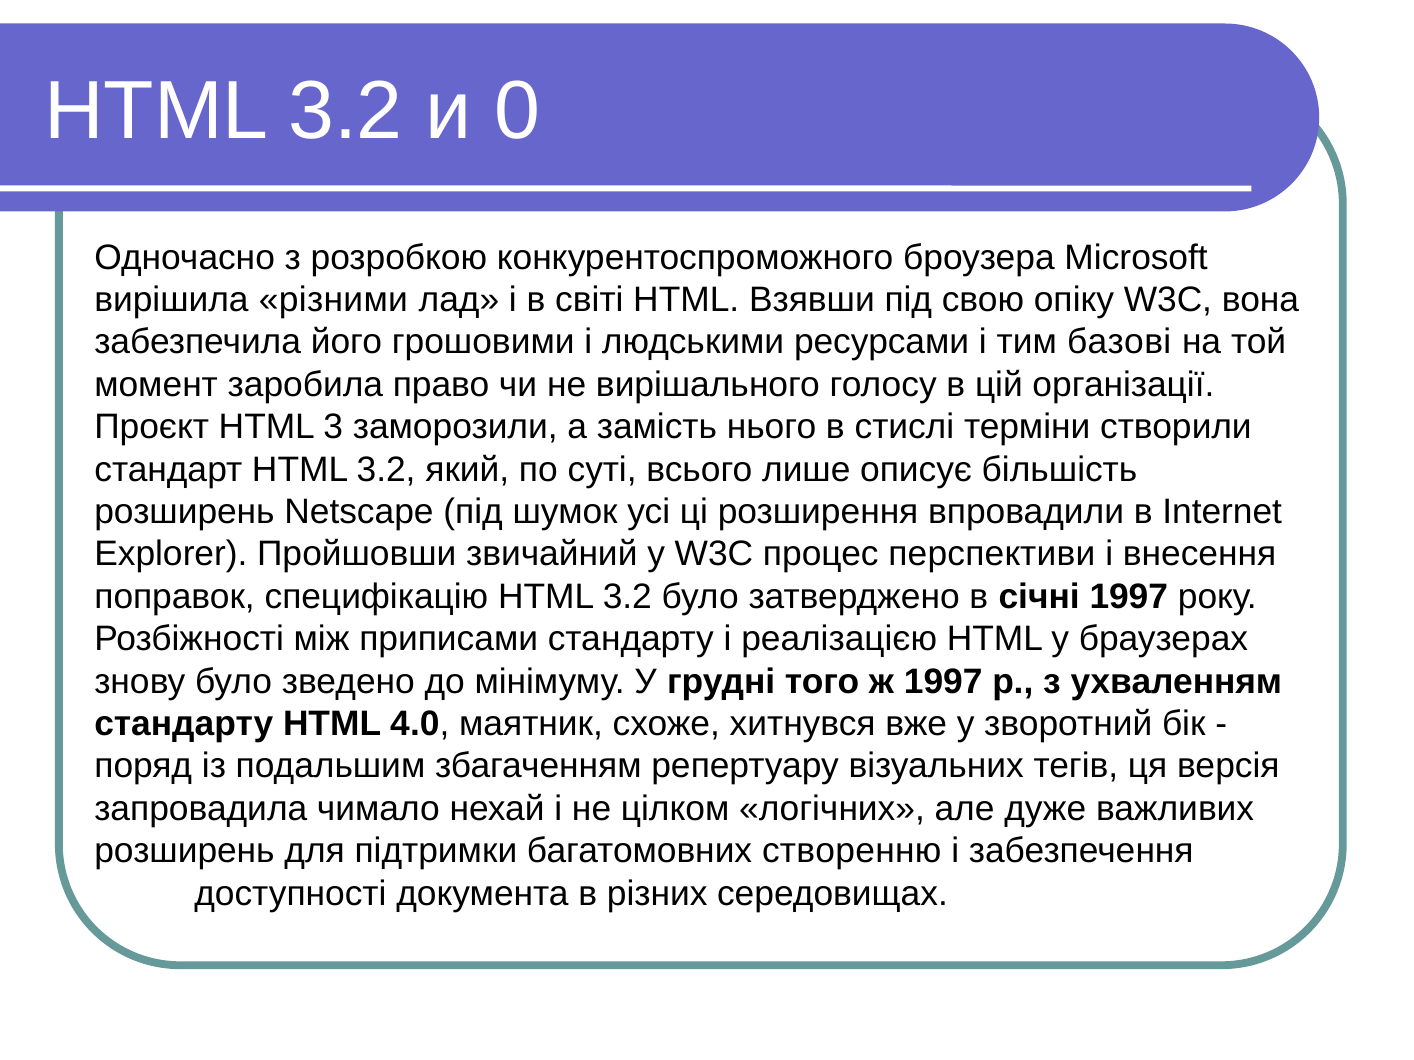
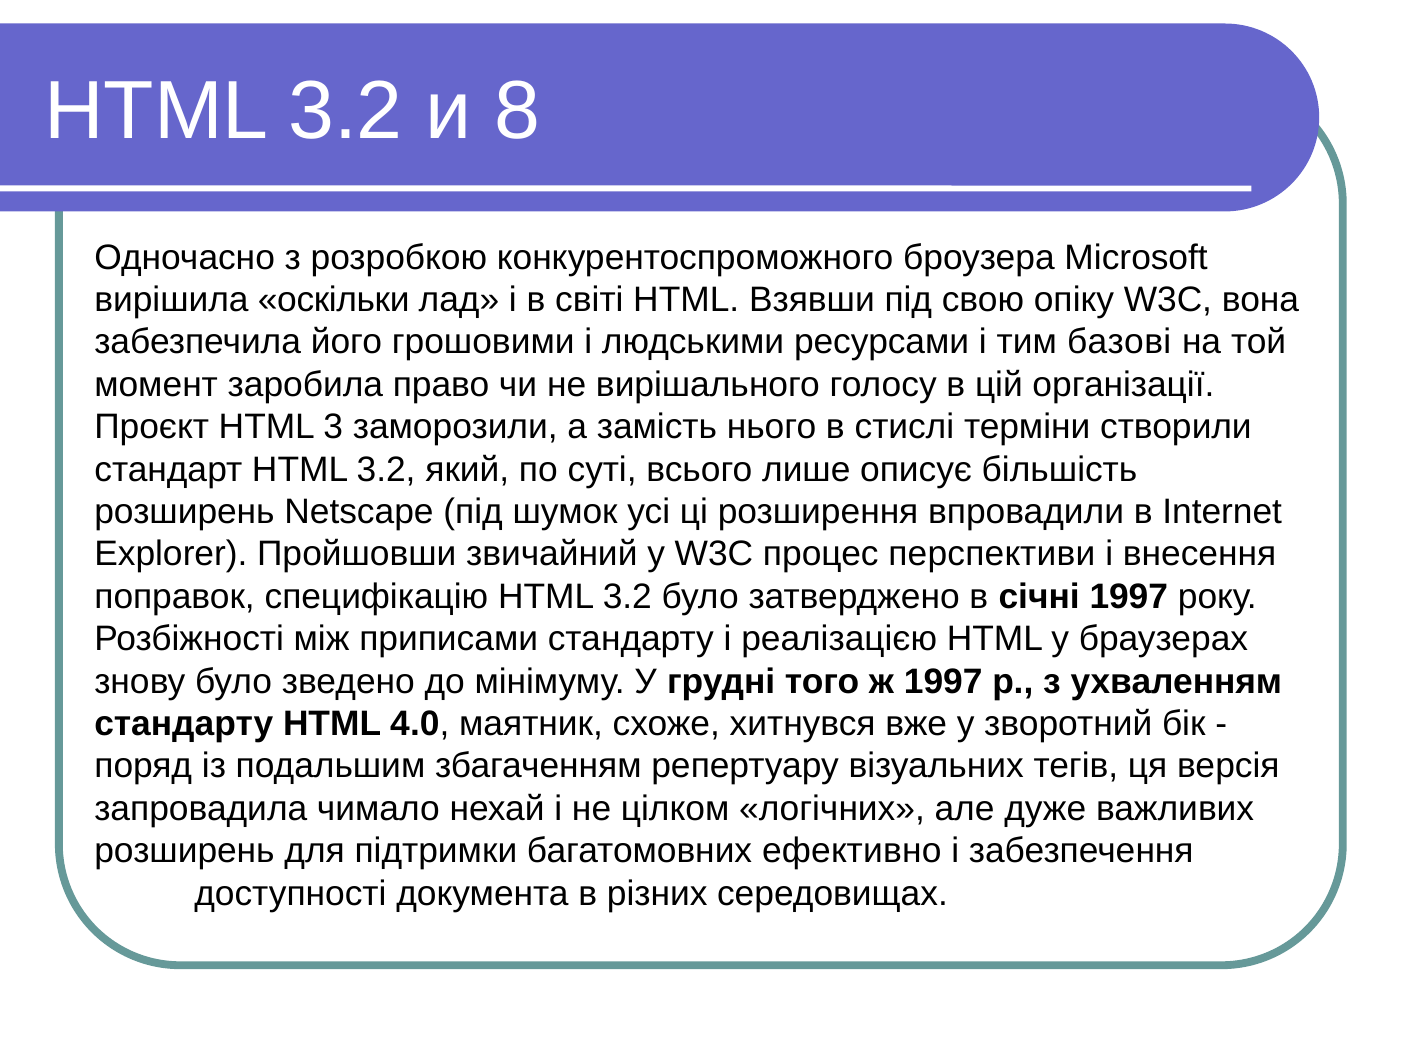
0: 0 -> 8
різними: різними -> оскільки
створенню: створенню -> ефективно
